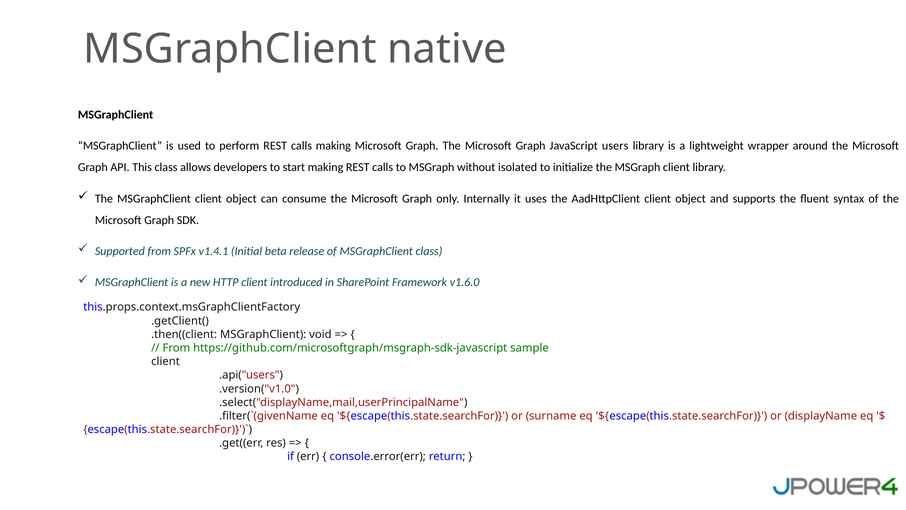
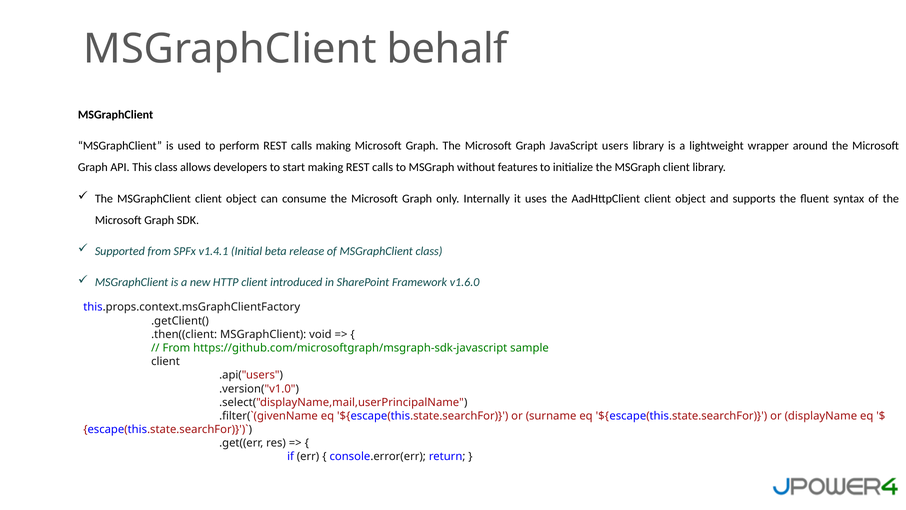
native: native -> behalf
isolated: isolated -> features
